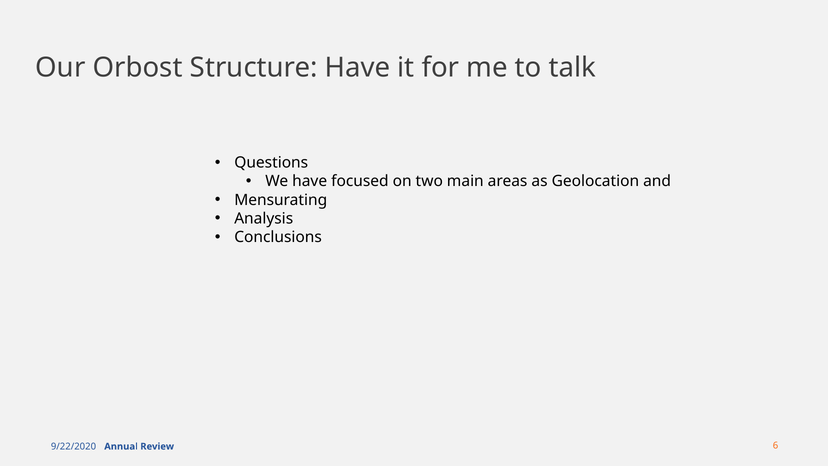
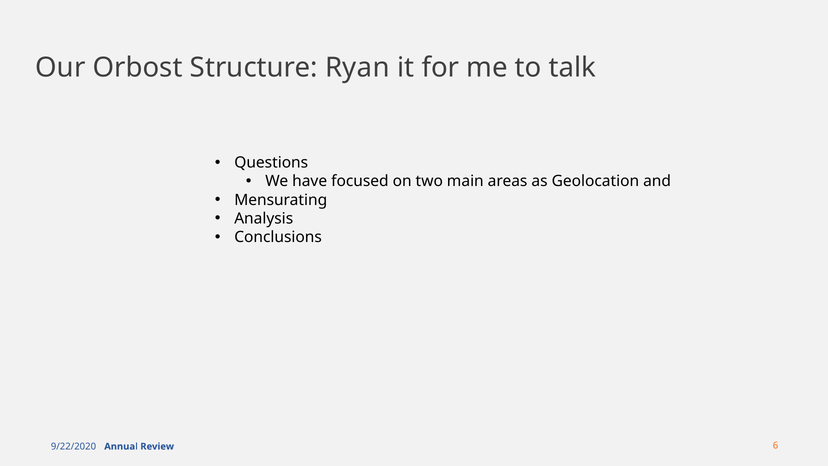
Structure Have: Have -> Ryan
